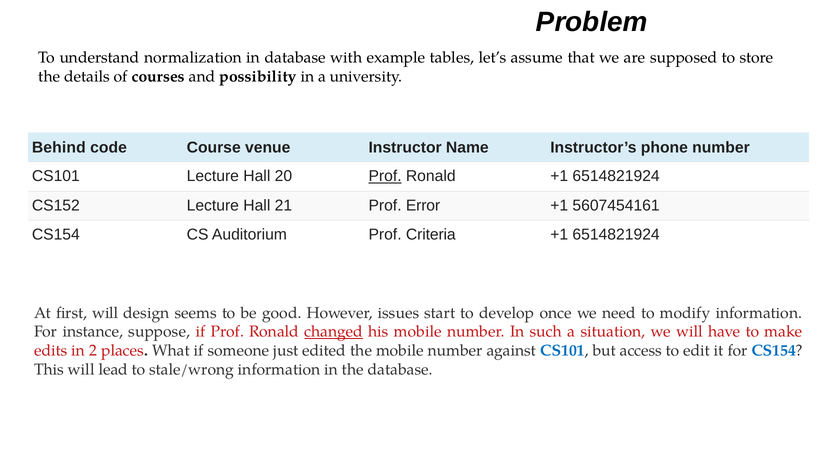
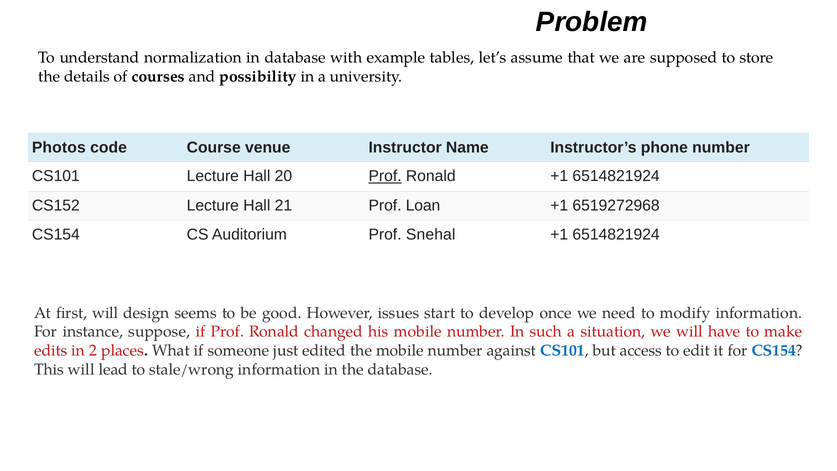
Behind: Behind -> Photos
Error: Error -> Loan
5607454161: 5607454161 -> 6519272968
Criteria: Criteria -> Snehal
changed underline: present -> none
